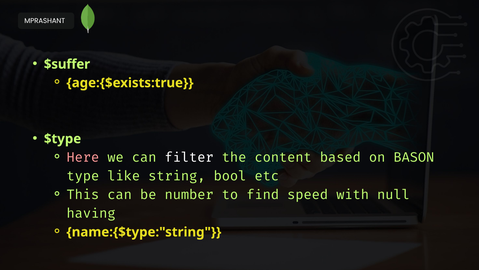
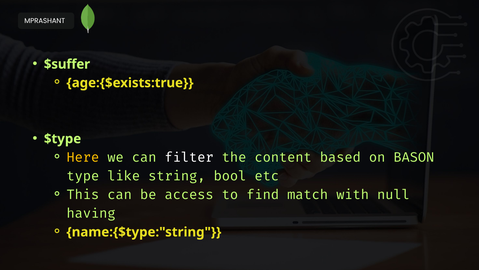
Here colour: pink -> yellow
number: number -> access
speed: speed -> match
